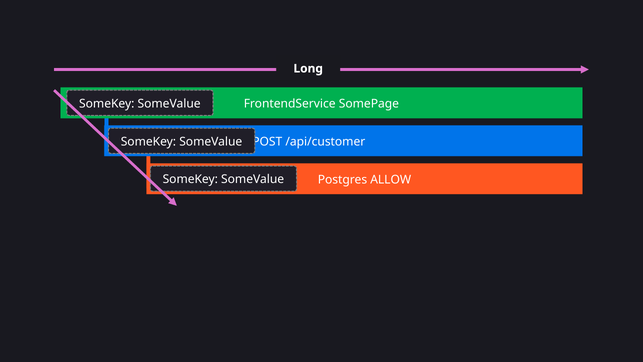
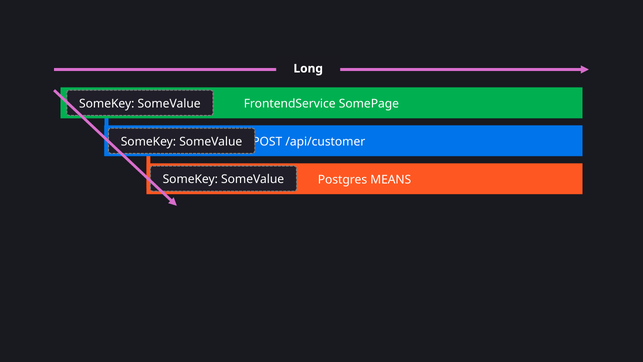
ALLOW: ALLOW -> MEANS
